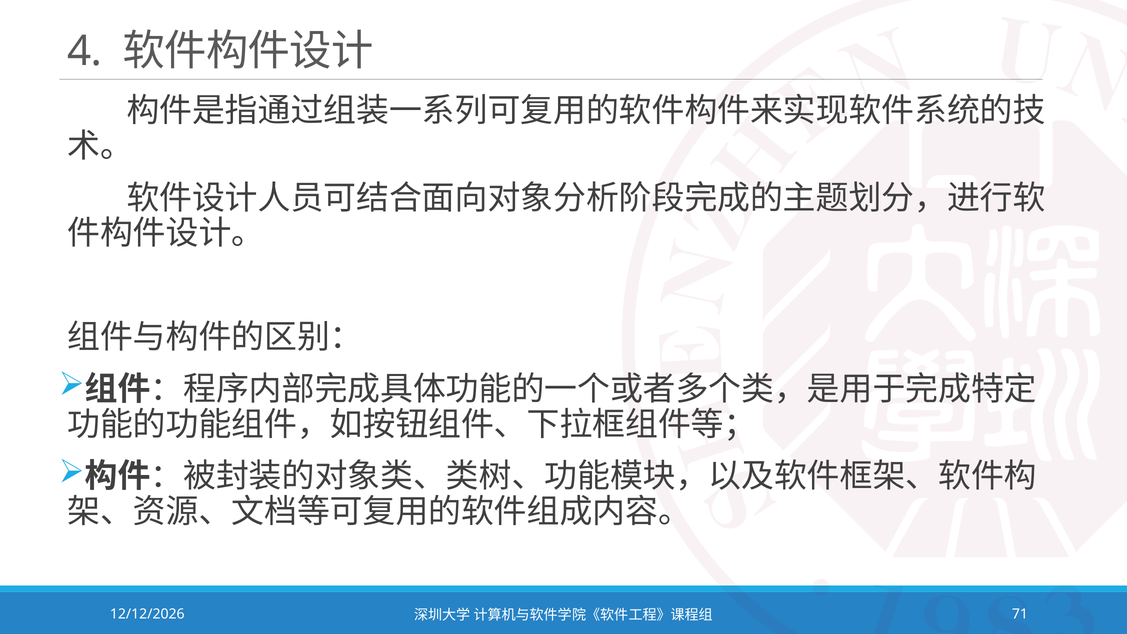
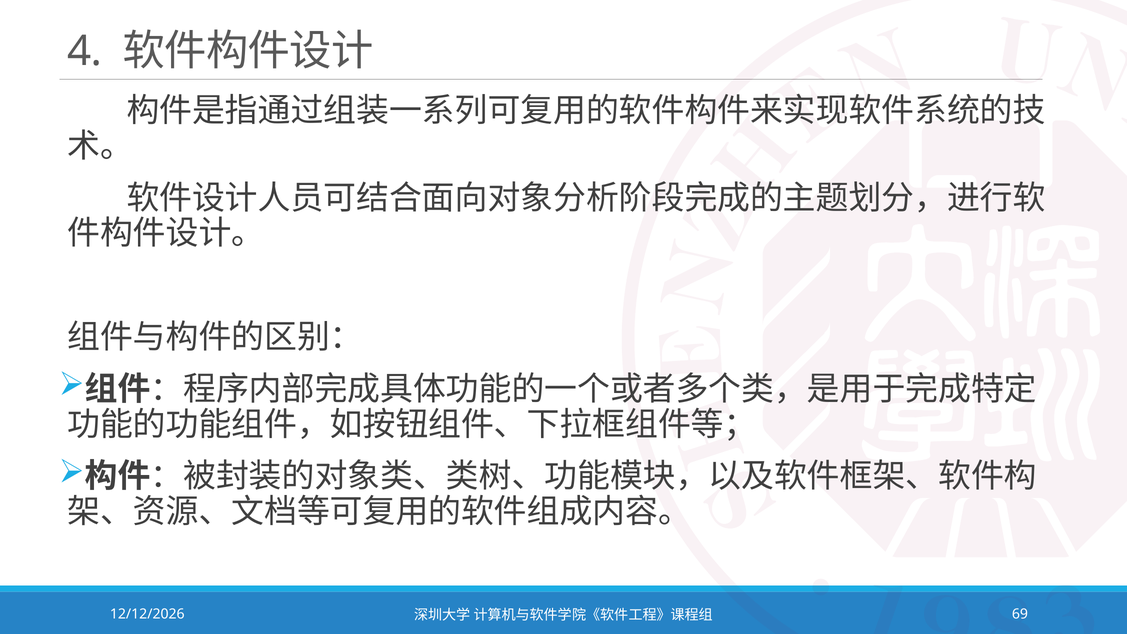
71: 71 -> 69
